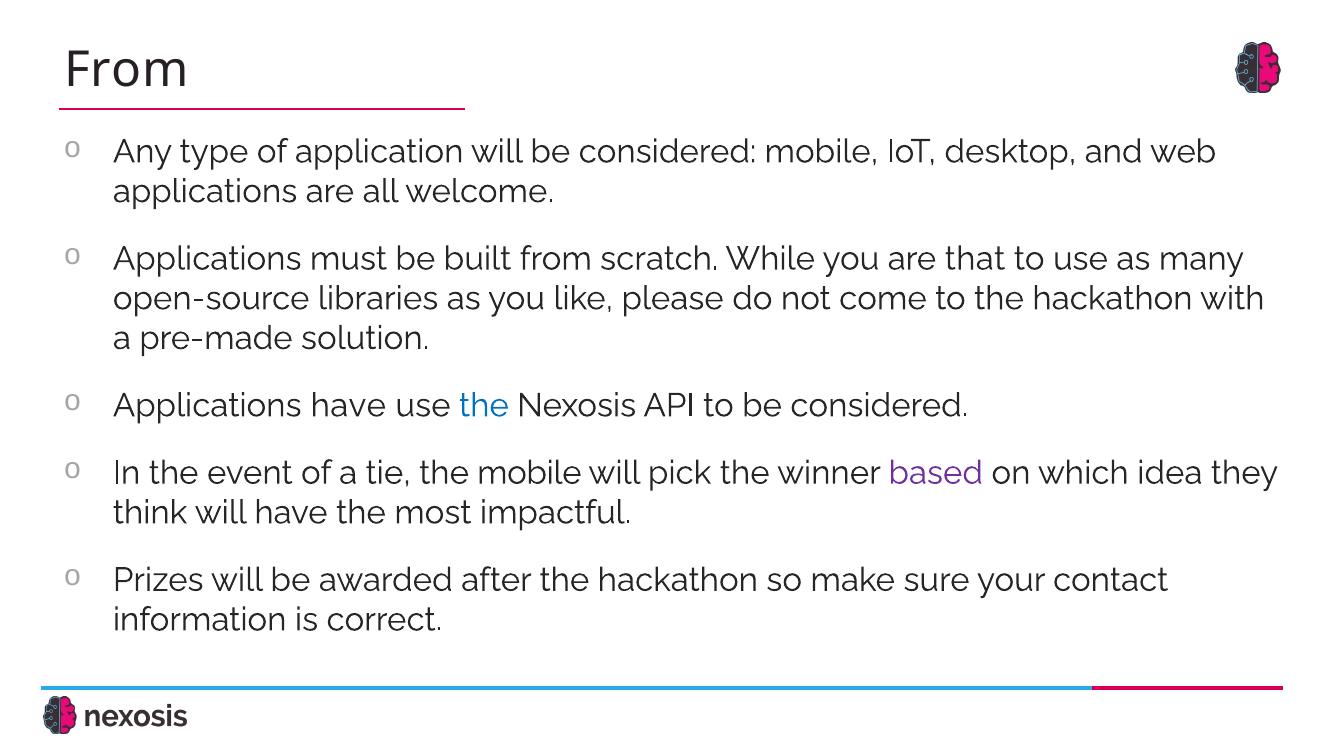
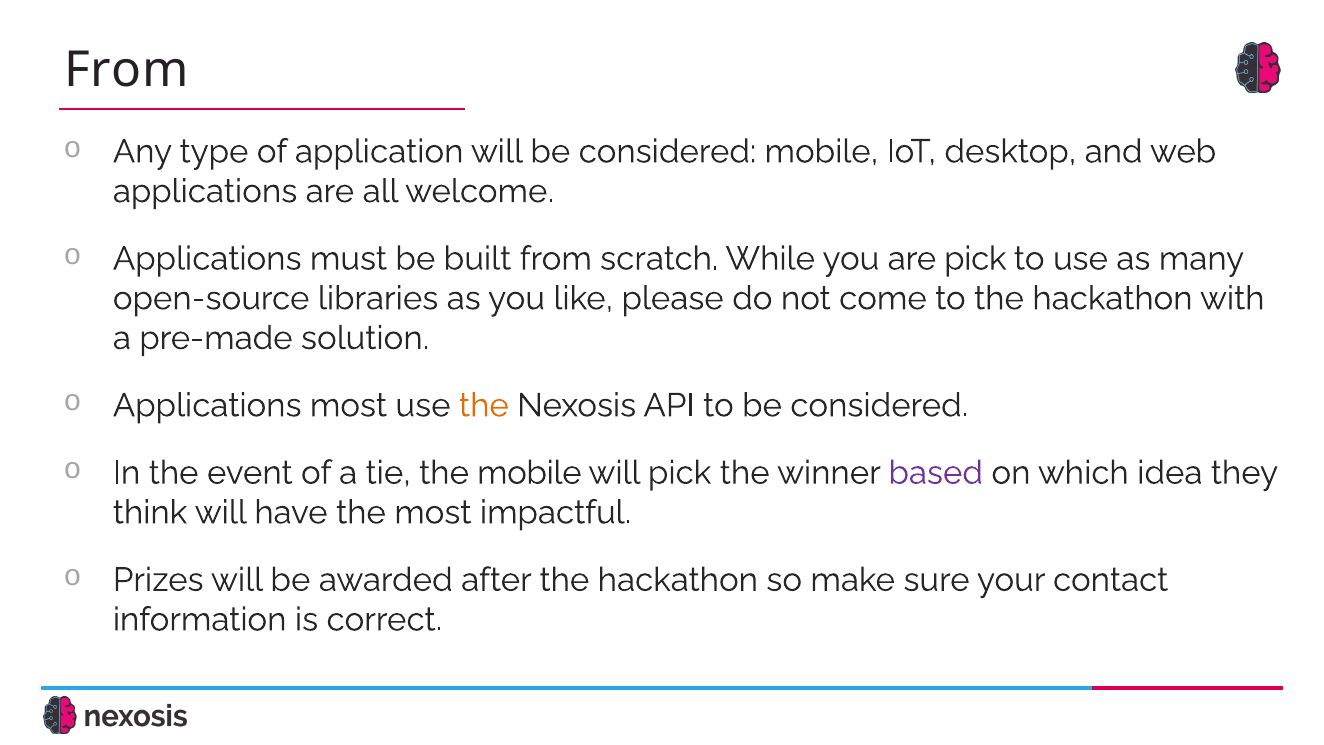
are that: that -> pick
Applications have: have -> most
the at (484, 405) colour: blue -> orange
